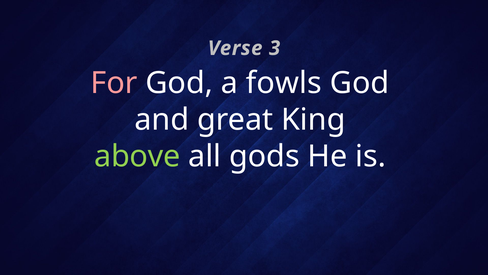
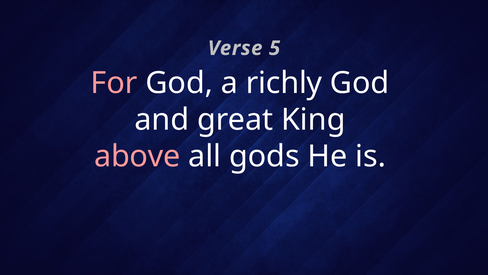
3: 3 -> 5
fowls: fowls -> richly
above colour: light green -> pink
